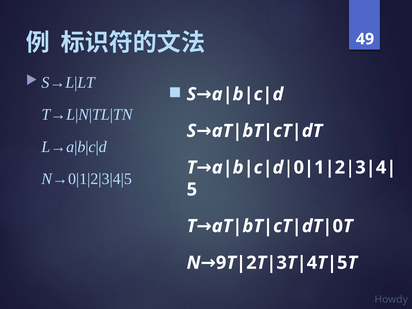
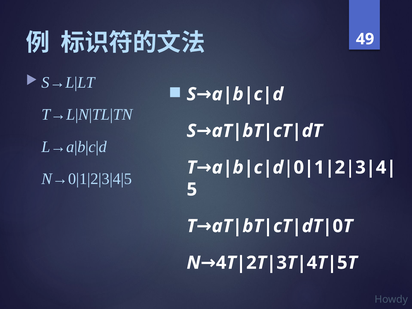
9: 9 -> 4
